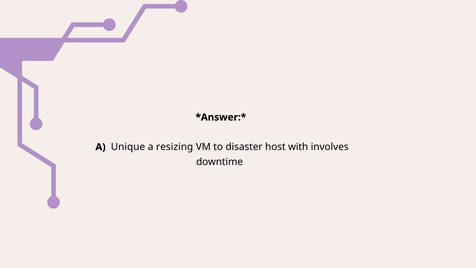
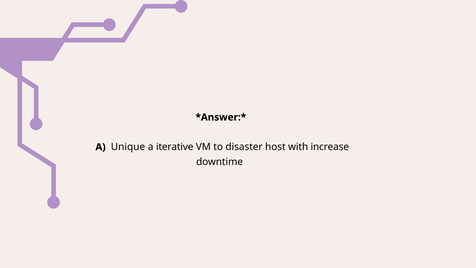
resizing: resizing -> iterative
involves: involves -> increase
